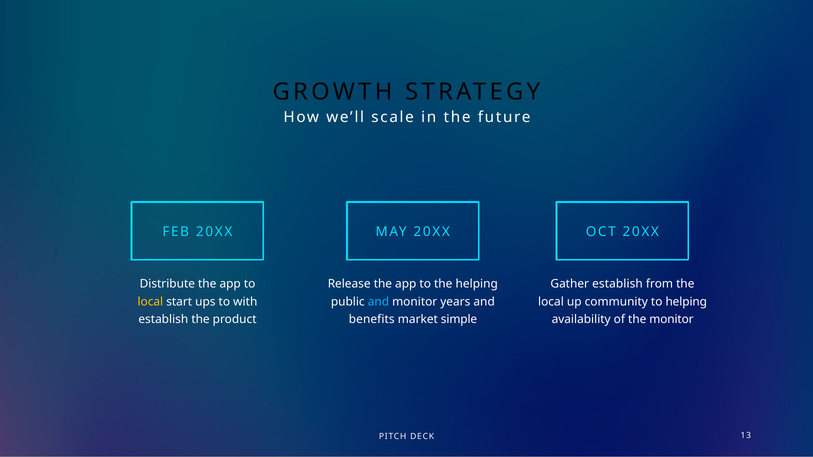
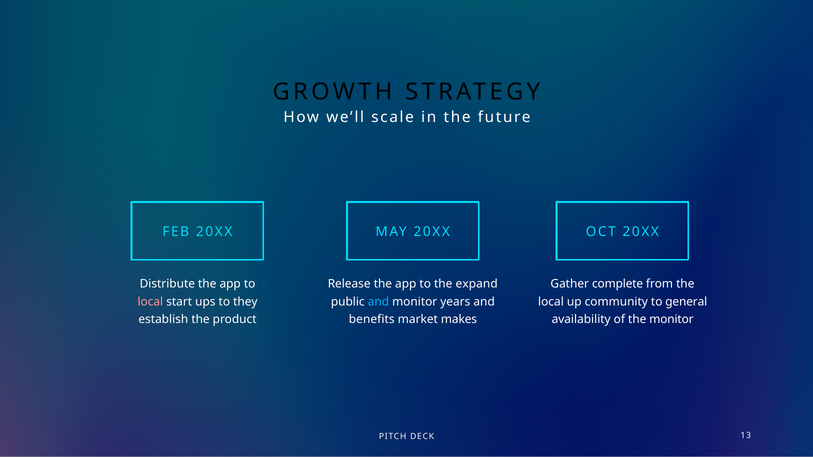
the helping: helping -> expand
Gather establish: establish -> complete
local at (150, 302) colour: yellow -> pink
with: with -> they
to helping: helping -> general
simple: simple -> makes
